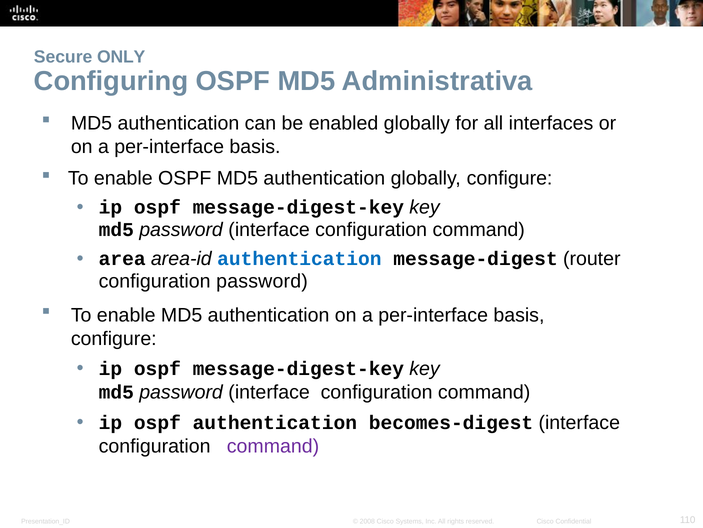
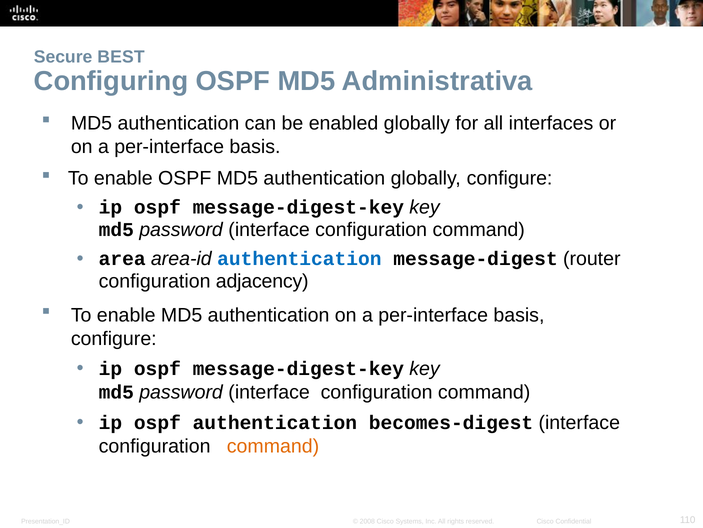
ONLY: ONLY -> BEST
configuration password: password -> adjacency
command at (273, 446) colour: purple -> orange
